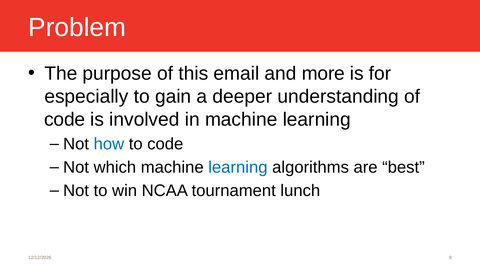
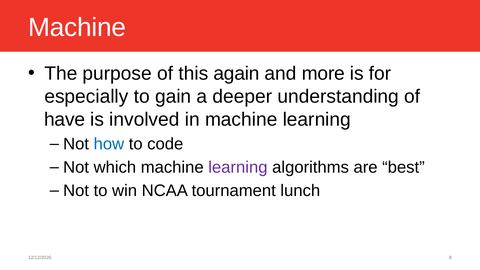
Problem at (77, 27): Problem -> Machine
email: email -> again
code at (65, 119): code -> have
learning at (238, 167) colour: blue -> purple
